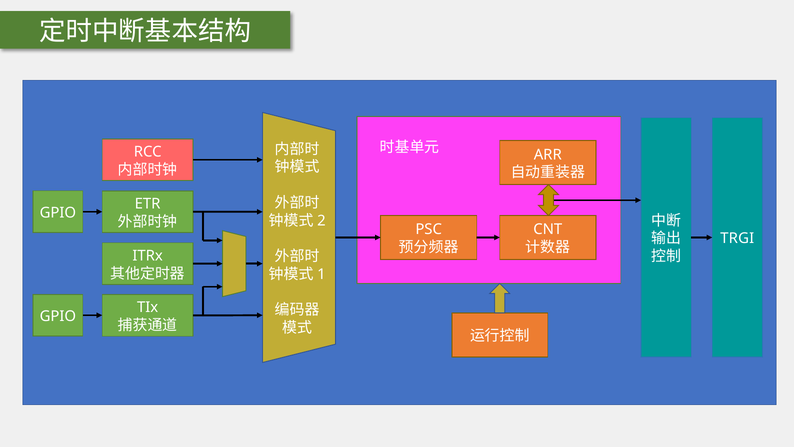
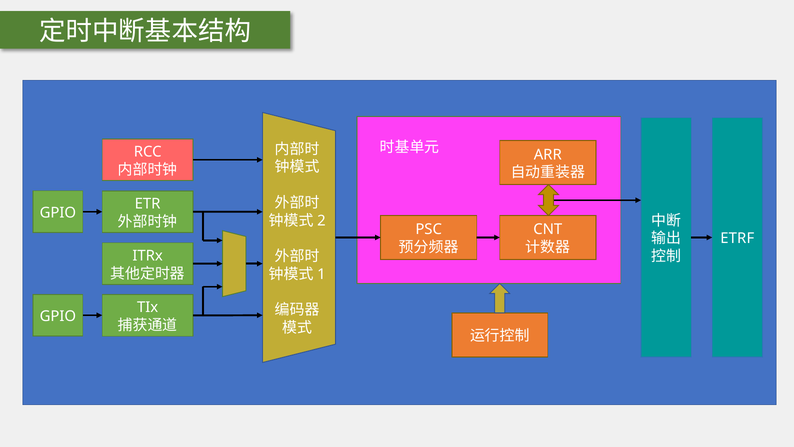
TRGI: TRGI -> ETRF
